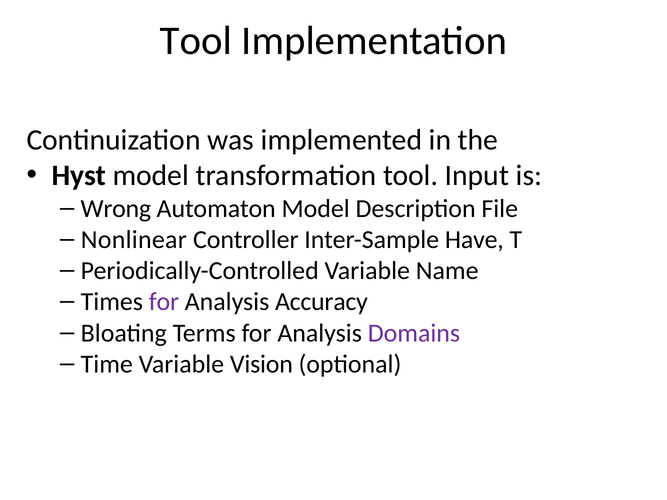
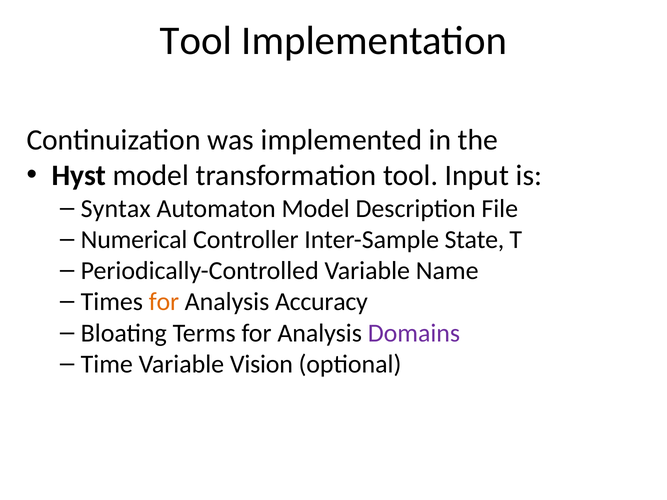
Wrong: Wrong -> Syntax
Nonlinear: Nonlinear -> Numerical
Have: Have -> State
for at (164, 302) colour: purple -> orange
